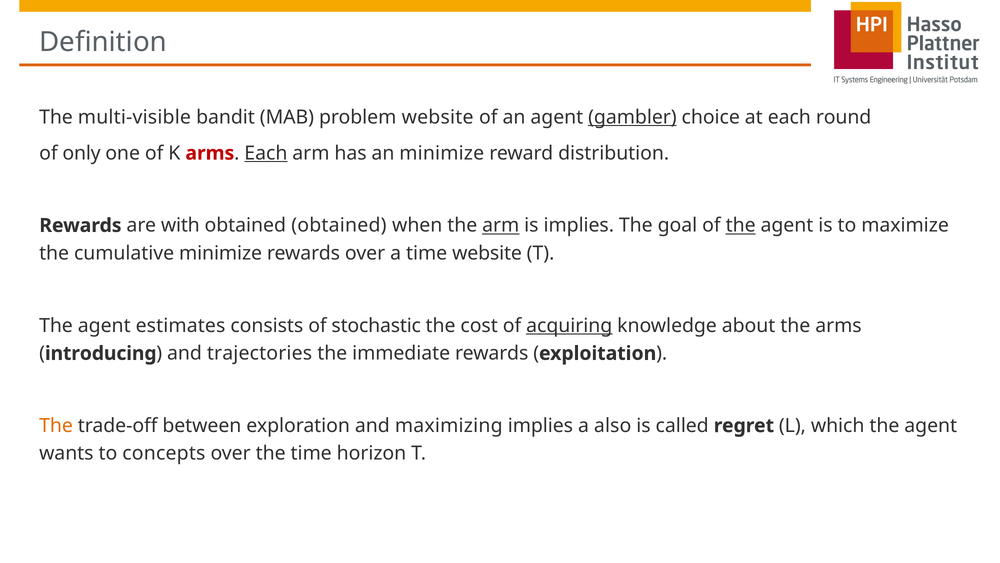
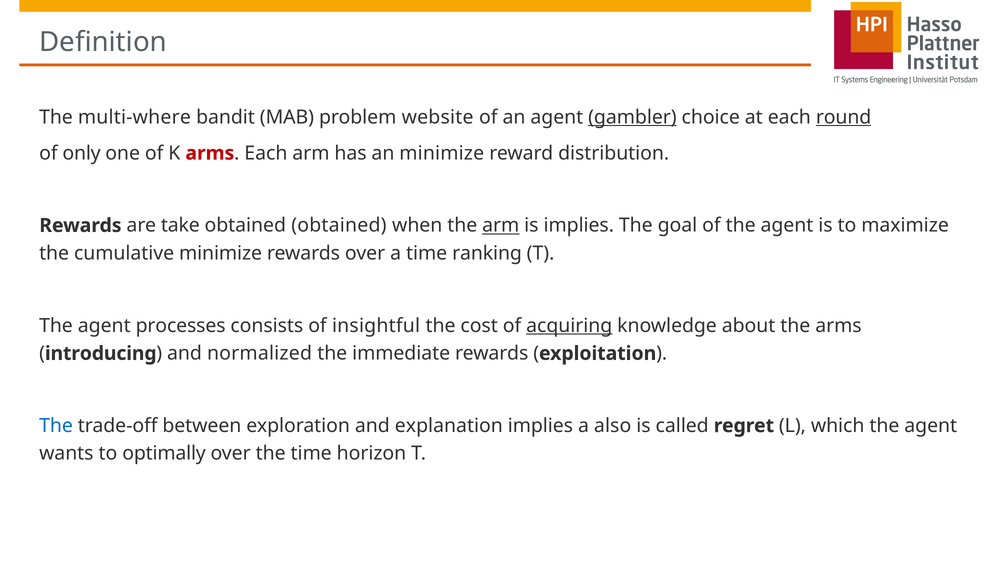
multi-visible: multi-visible -> multi-where
round underline: none -> present
Each at (266, 153) underline: present -> none
with: with -> take
the at (741, 225) underline: present -> none
time website: website -> ranking
estimates: estimates -> processes
stochastic: stochastic -> insightful
trajectories: trajectories -> normalized
The at (56, 425) colour: orange -> blue
maximizing: maximizing -> explanation
concepts: concepts -> optimally
